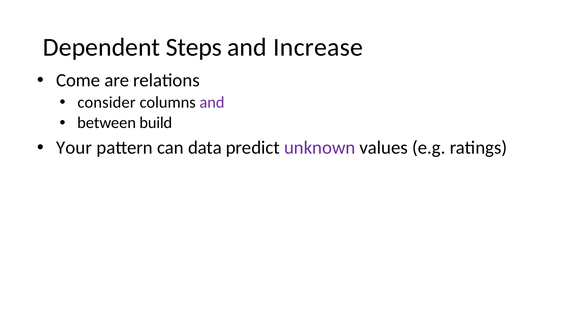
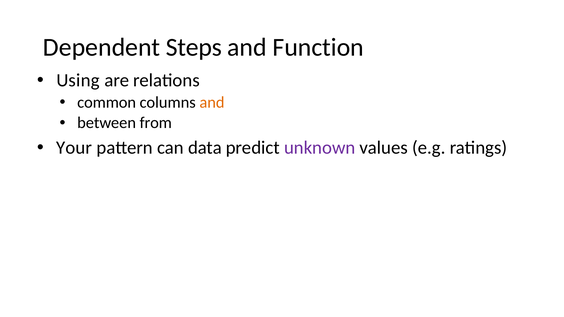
Increase: Increase -> Function
Come: Come -> Using
consider: consider -> common
and at (212, 102) colour: purple -> orange
build: build -> from
